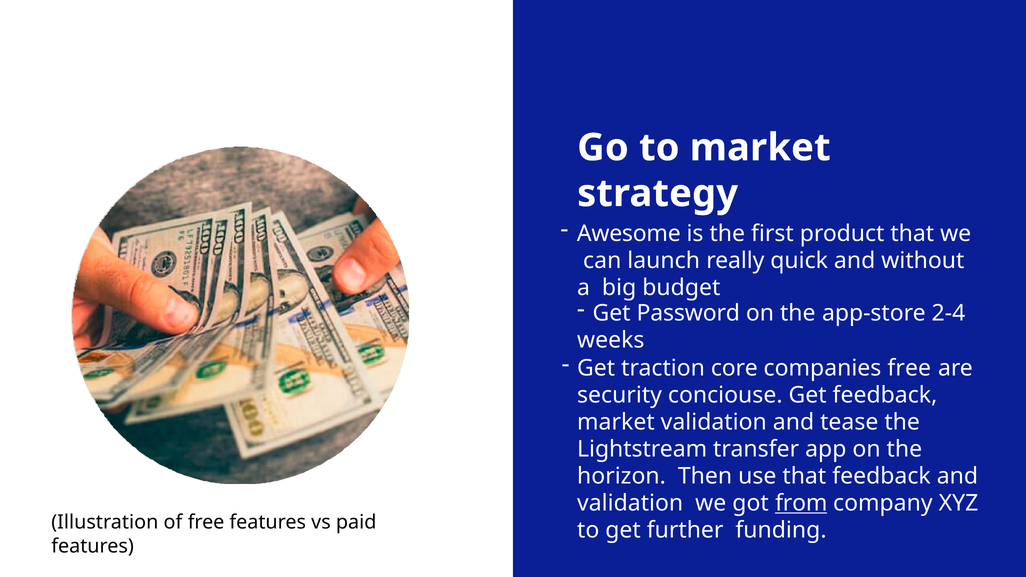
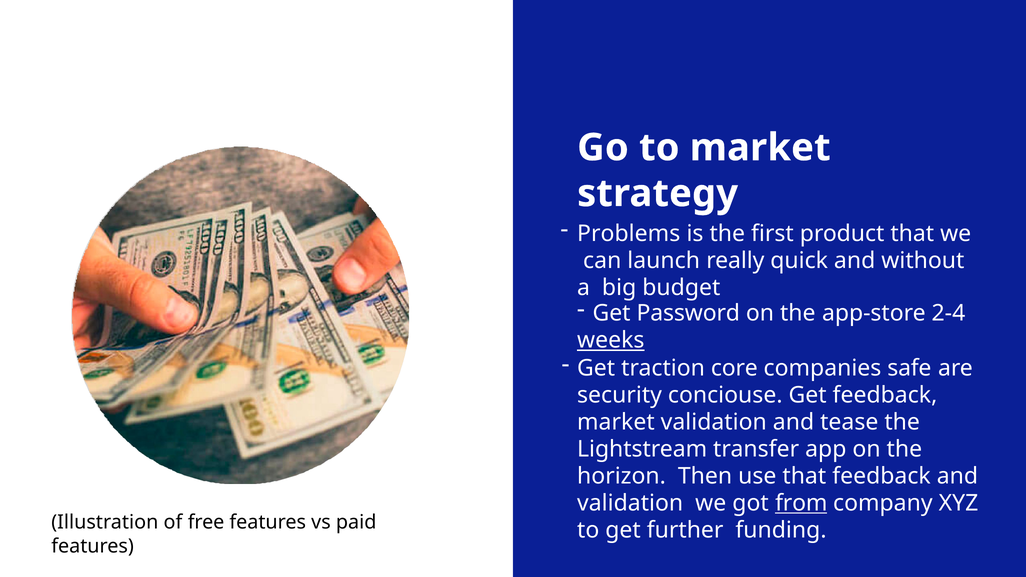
Awesome: Awesome -> Problems
weeks underline: none -> present
companies free: free -> safe
